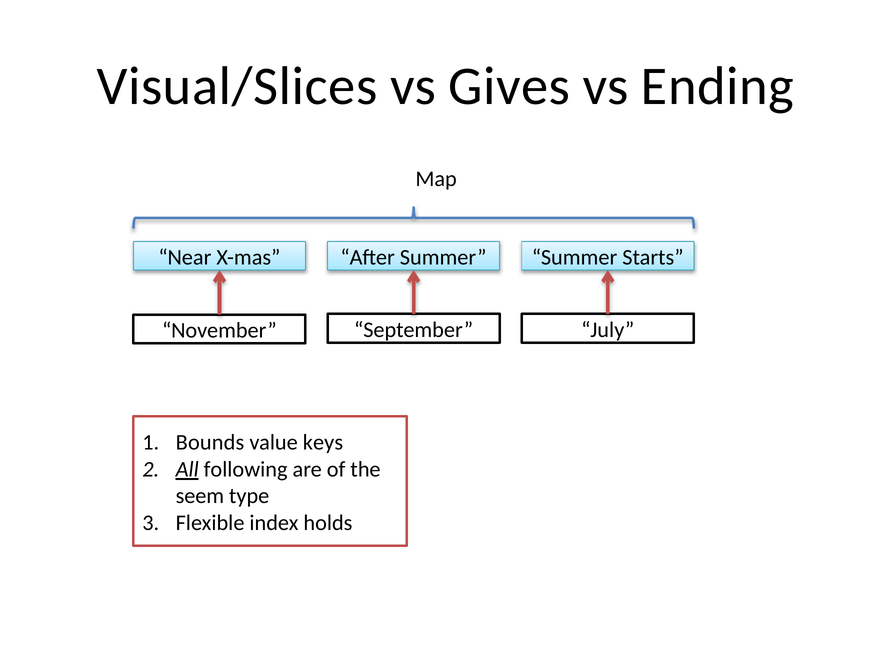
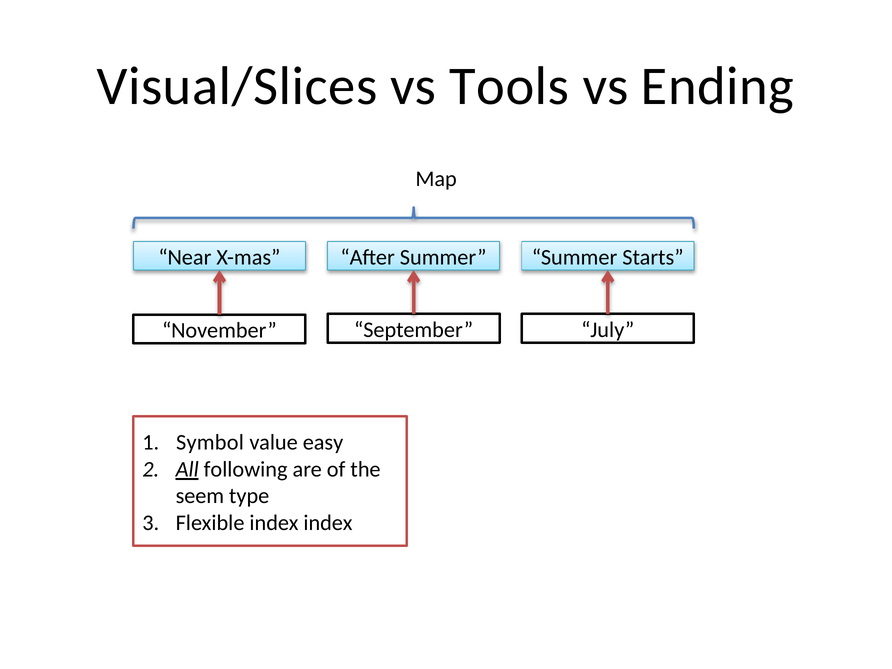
Gives: Gives -> Tools
Bounds: Bounds -> Symbol
keys: keys -> easy
index holds: holds -> index
